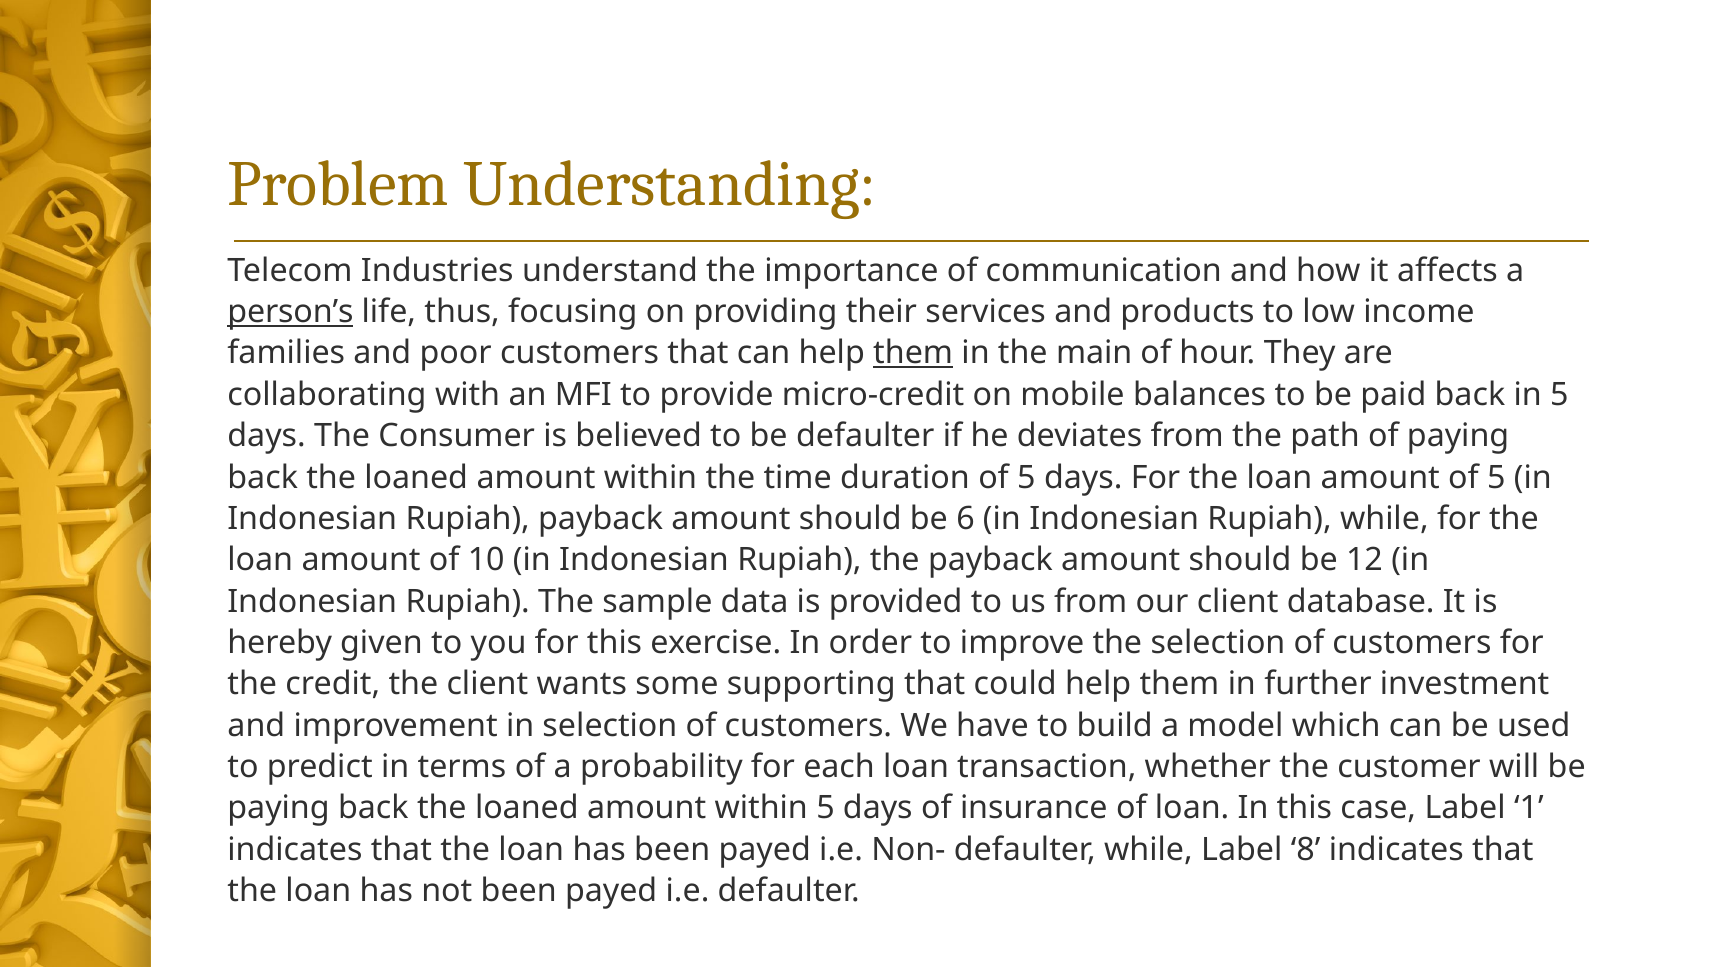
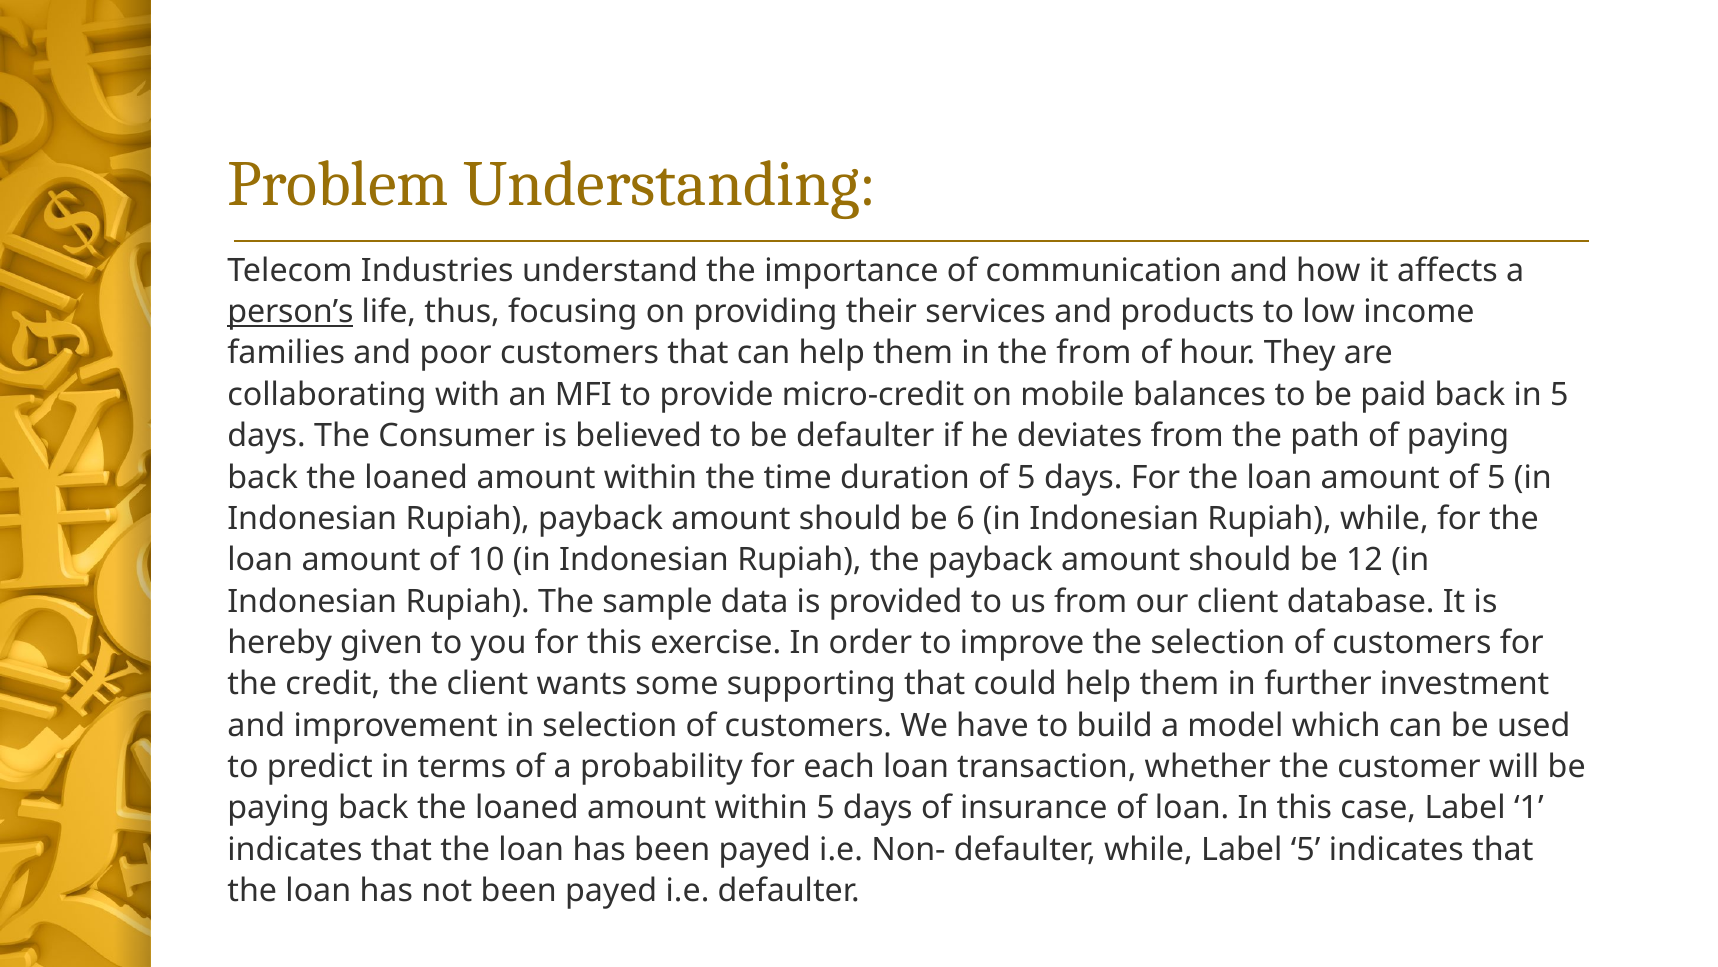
them at (913, 353) underline: present -> none
the main: main -> from
Label 8: 8 -> 5
